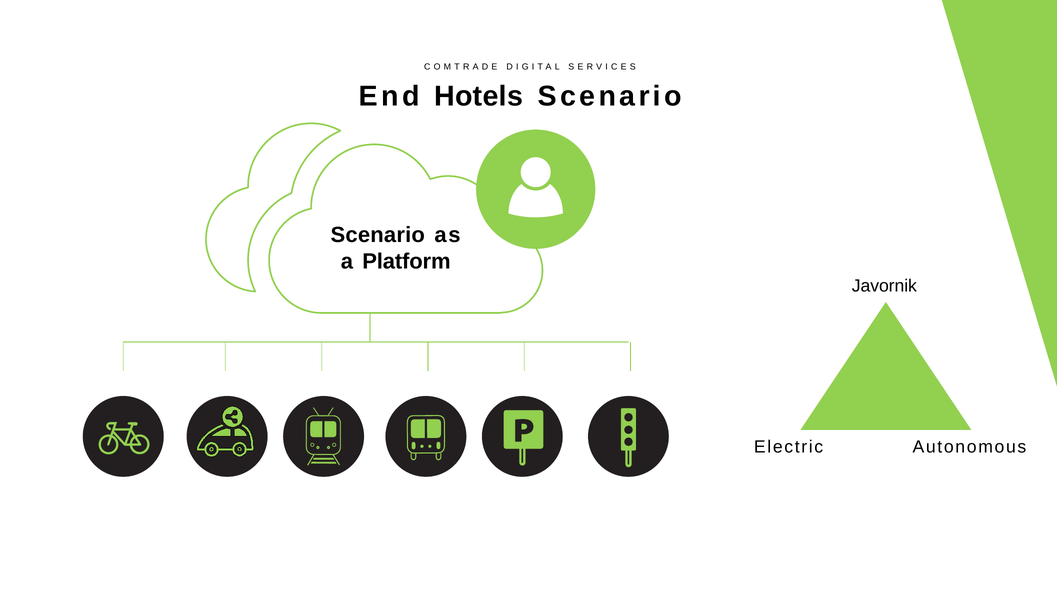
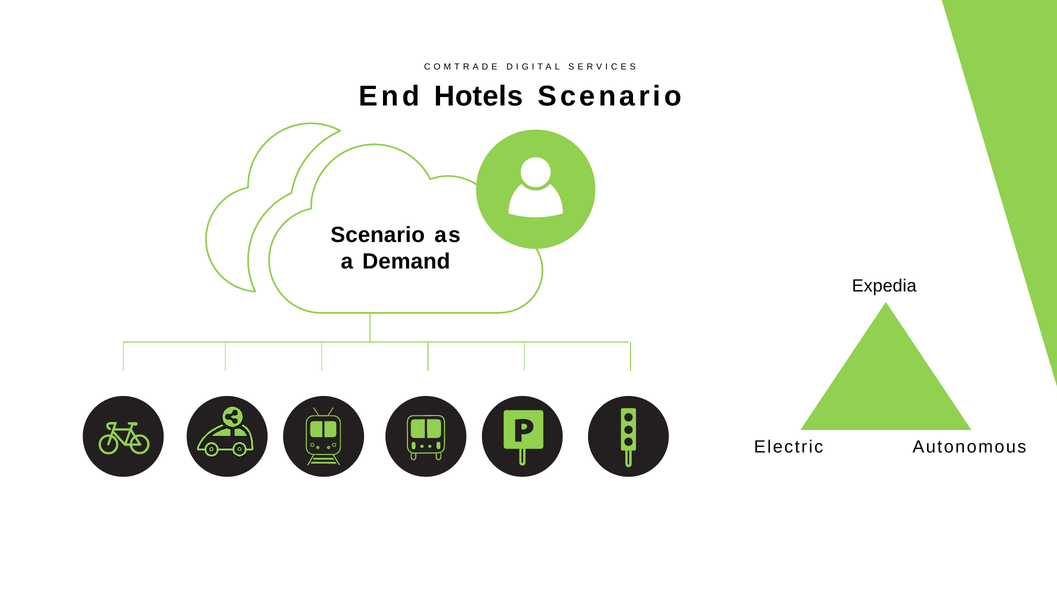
Platform: Platform -> Demand
Javornik: Javornik -> Expedia
